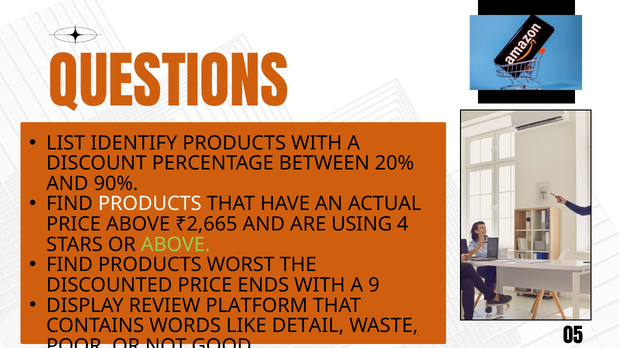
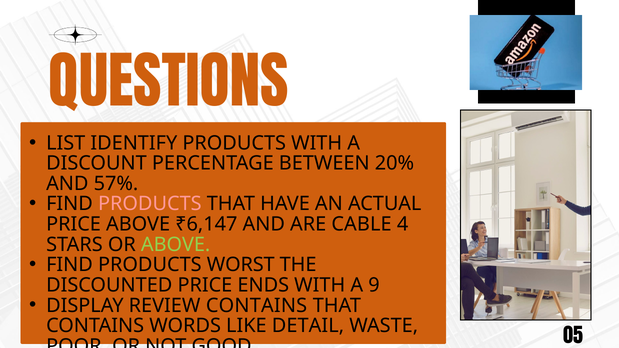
90%: 90% -> 57%
PRODUCTS at (150, 204) colour: white -> pink
₹2,665: ₹2,665 -> ₹6,147
USING: USING -> CABLE
REVIEW PLATFORM: PLATFORM -> CONTAINS
